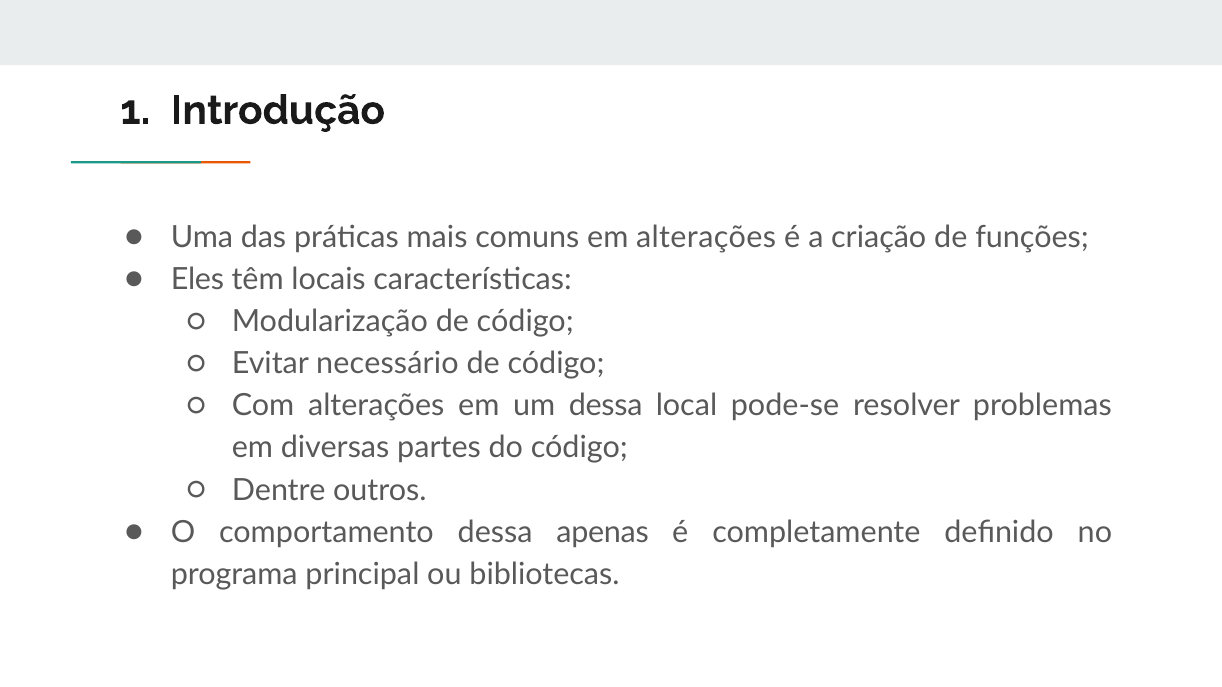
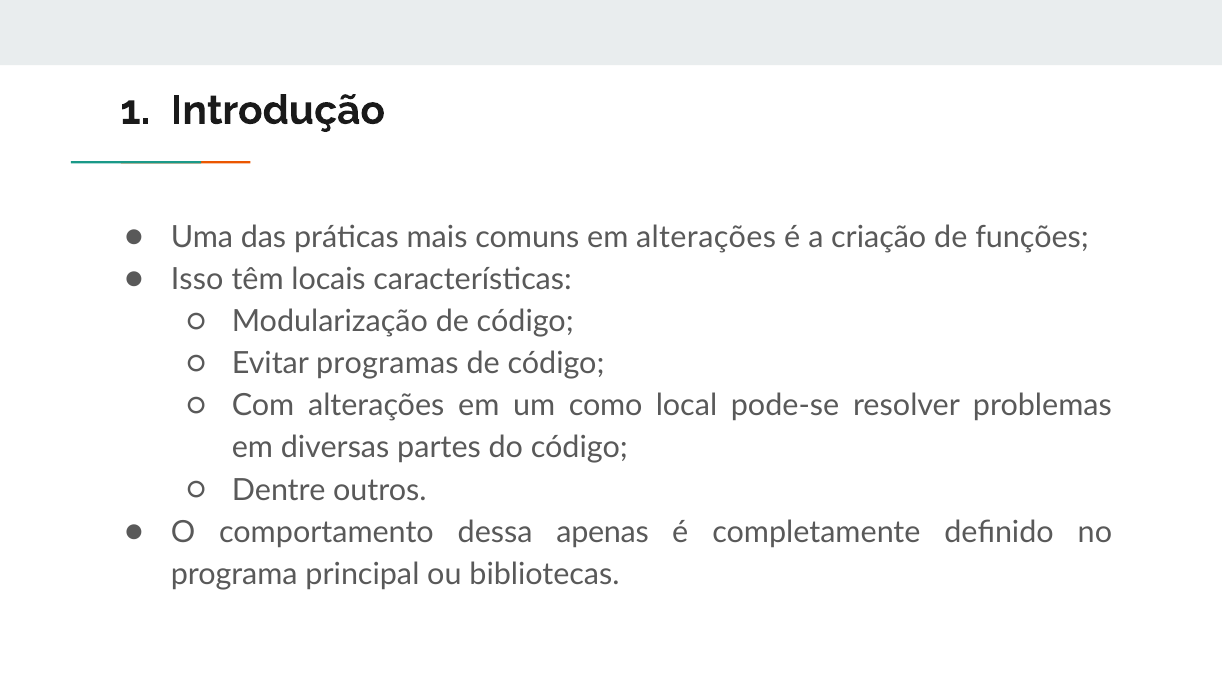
Eles: Eles -> Isso
necessário: necessário -> programas
um dessa: dessa -> como
